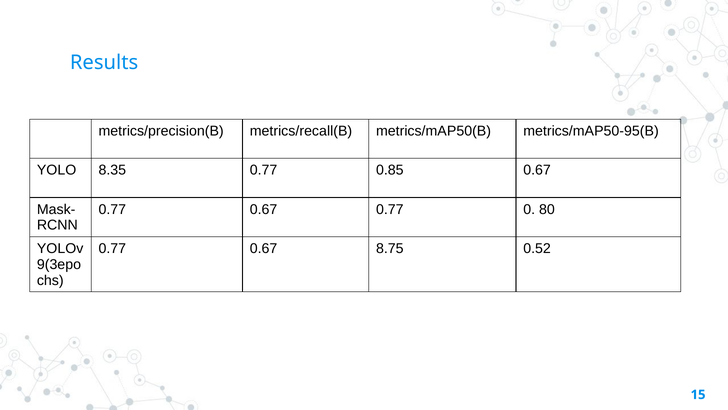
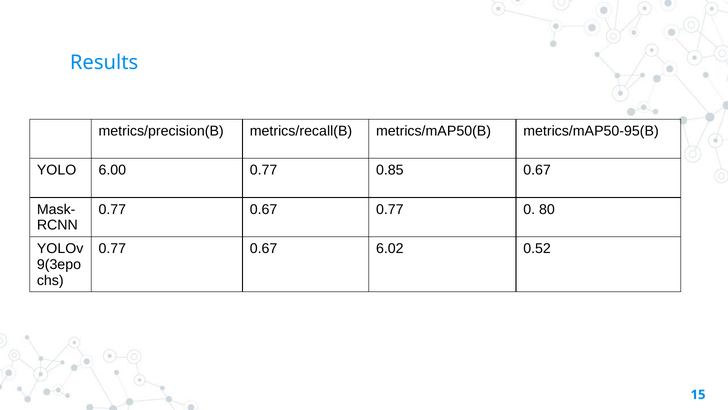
8.35: 8.35 -> 6.00
8.75: 8.75 -> 6.02
